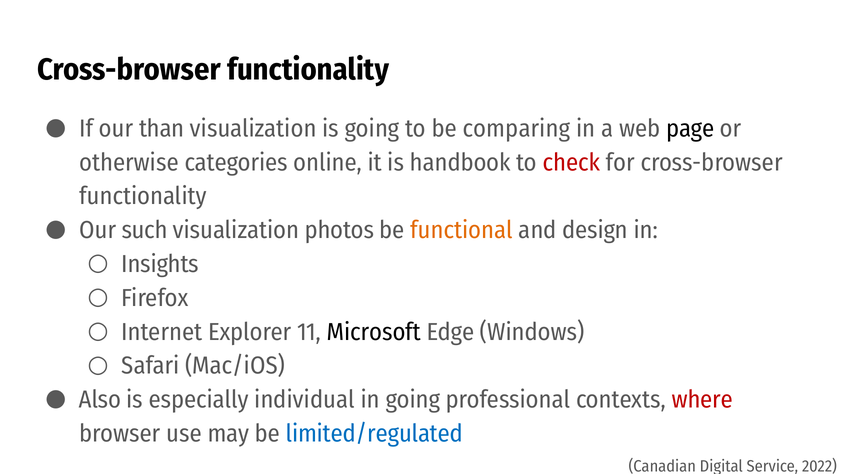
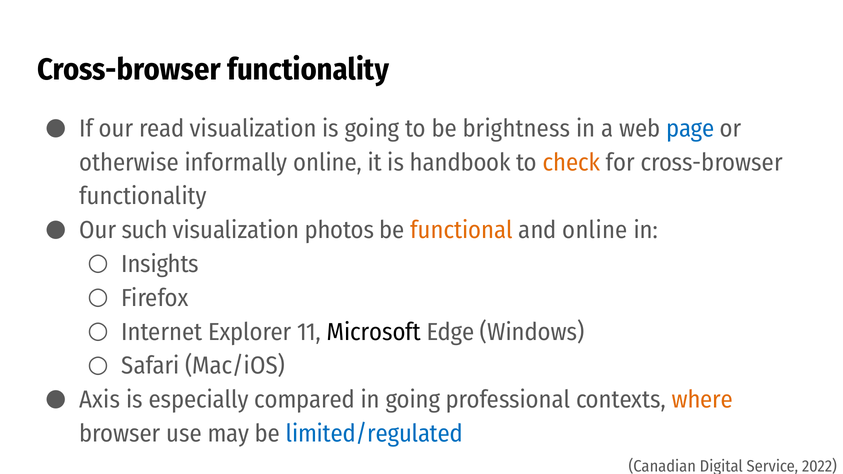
than: than -> read
comparing: comparing -> brightness
page colour: black -> blue
categories: categories -> informally
check colour: red -> orange
and design: design -> online
Also: Also -> Axis
individual: individual -> compared
where colour: red -> orange
